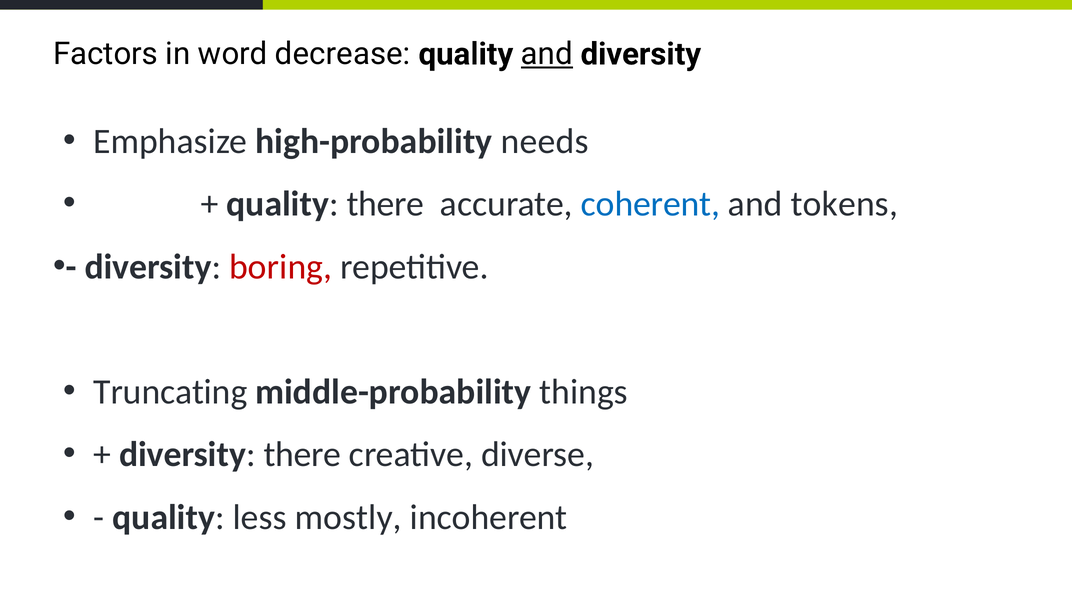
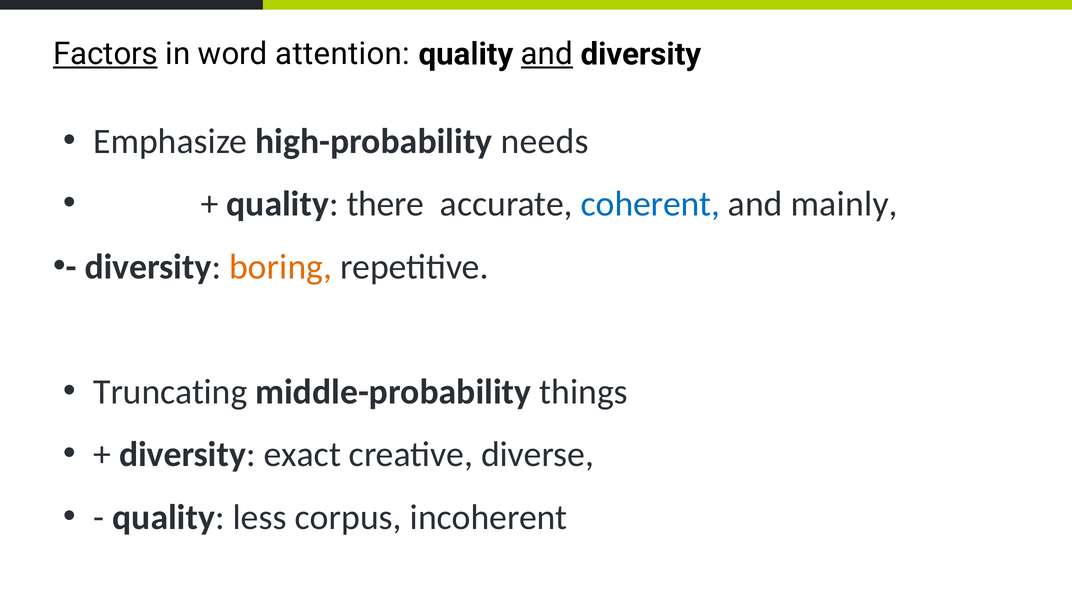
Factors underline: none -> present
decrease: decrease -> attention
tokens: tokens -> mainly
boring colour: red -> orange
diversity there: there -> exact
mostly: mostly -> corpus
